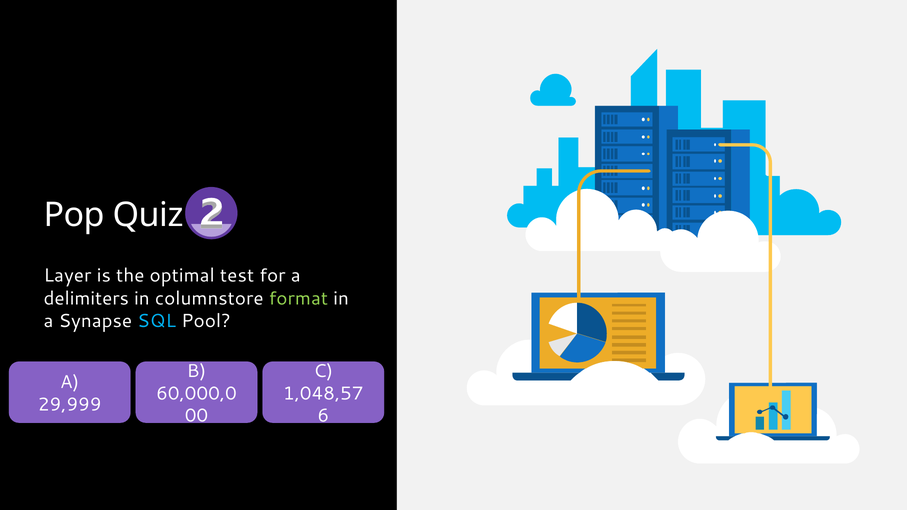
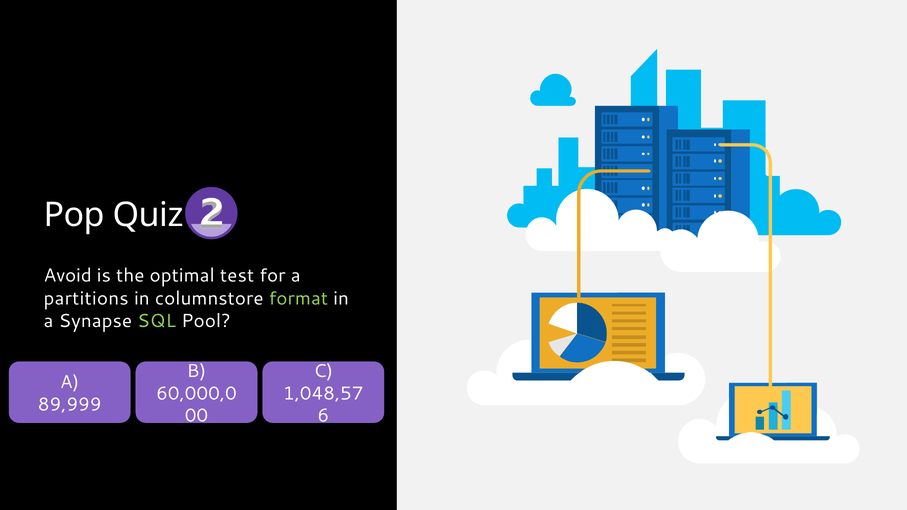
Layer: Layer -> Avoid
delimiters: delimiters -> partitions
SQL colour: light blue -> light green
29,999: 29,999 -> 89,999
